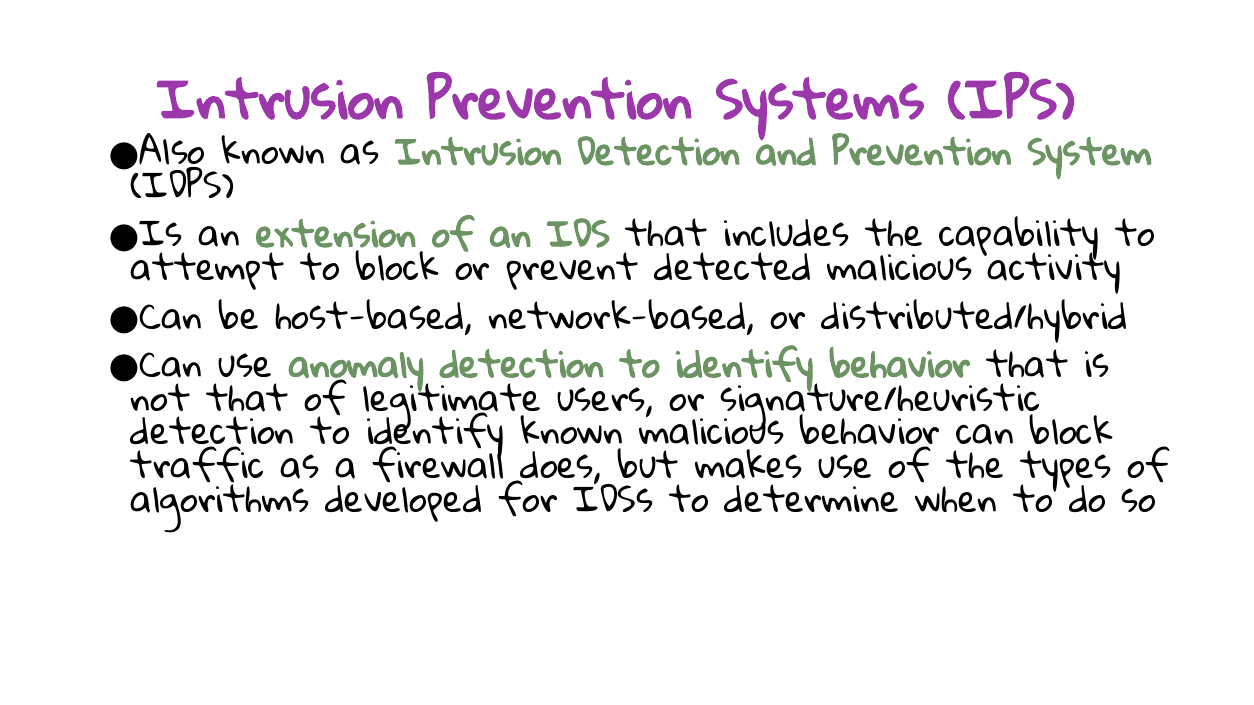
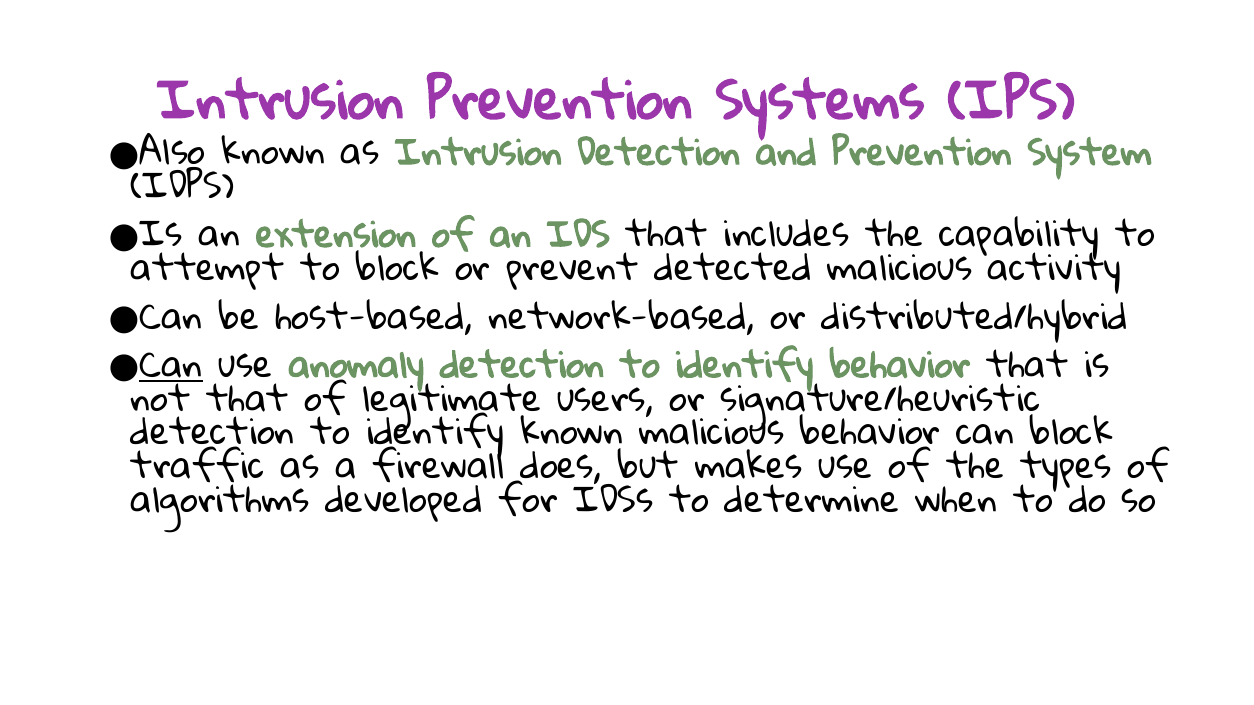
Can at (171, 366) underline: none -> present
